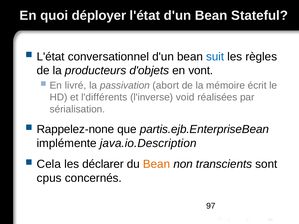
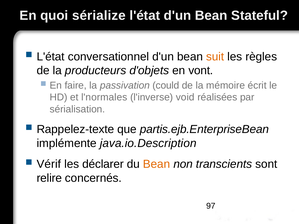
déployer: déployer -> sérialize
suit colour: blue -> orange
livré: livré -> faire
abort: abort -> could
l'différents: l'différents -> l'normales
Rappelez-none: Rappelez-none -> Rappelez-texte
Cela: Cela -> Vérif
cpus: cpus -> relire
